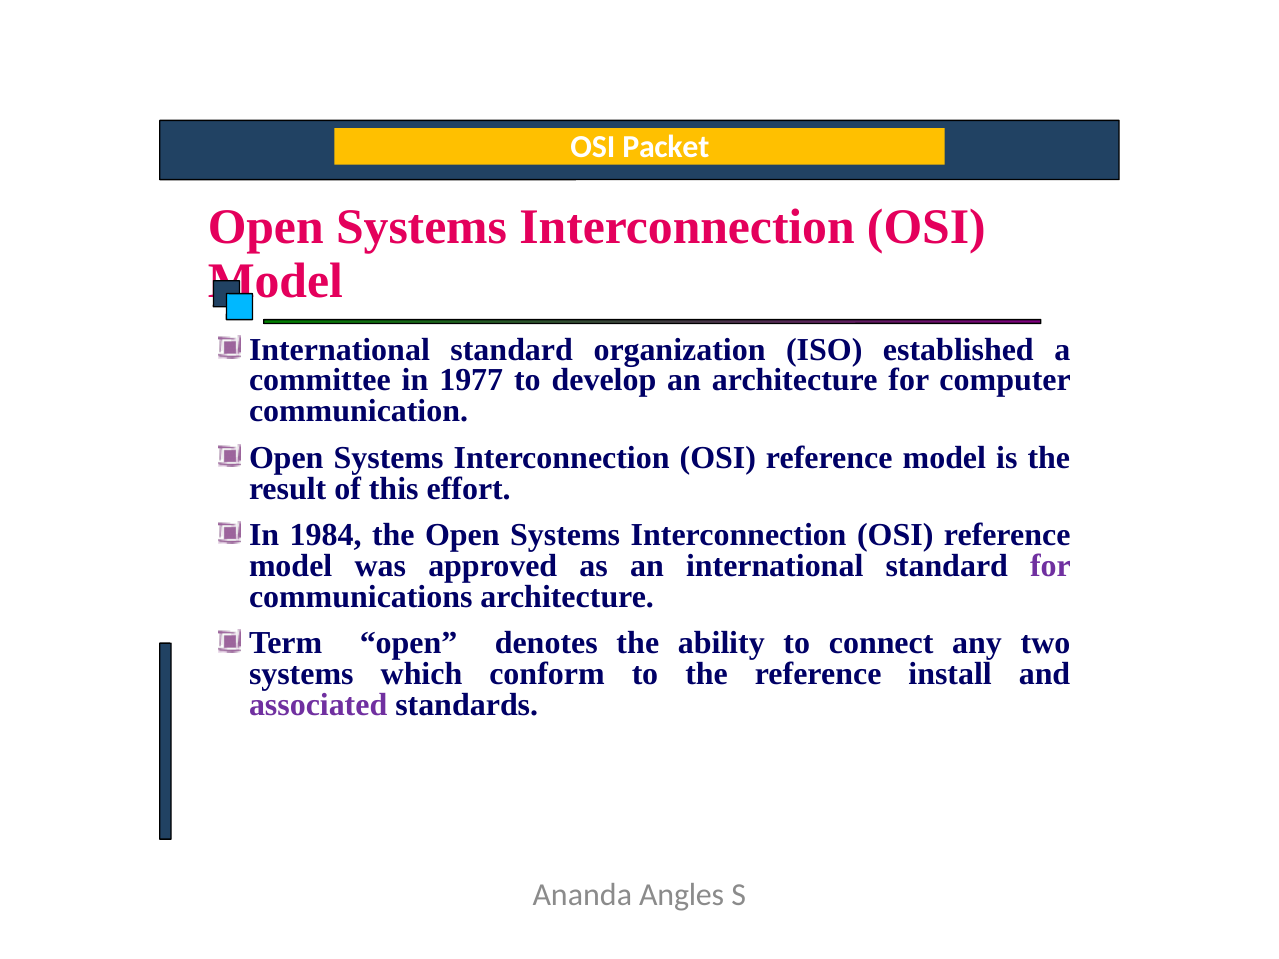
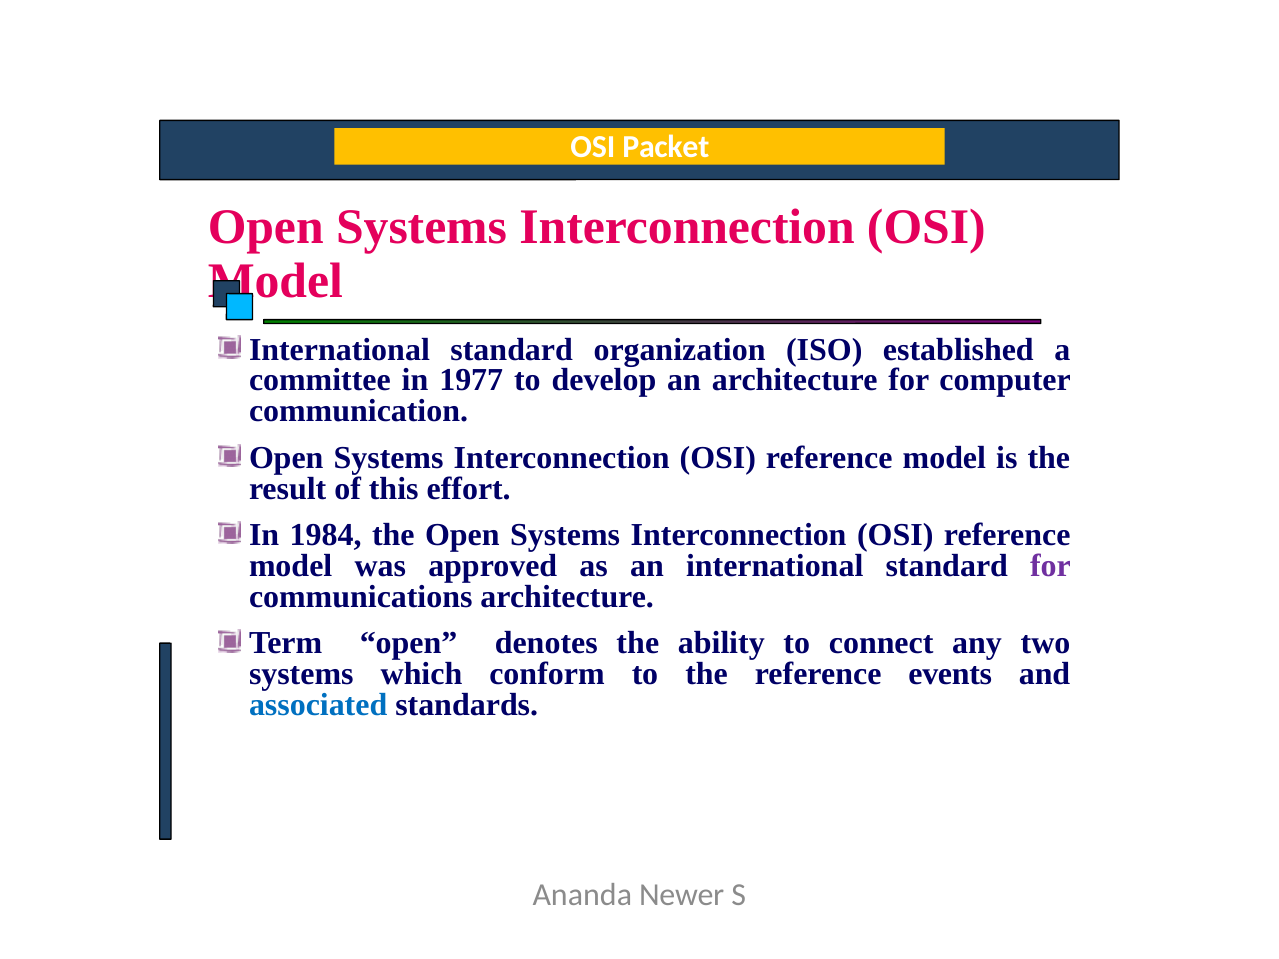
install: install -> events
associated colour: purple -> blue
Angles: Angles -> Newer
